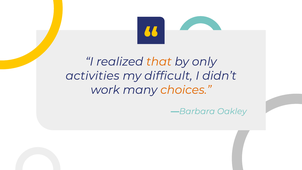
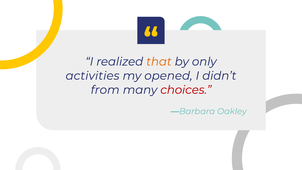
difficult: difficult -> opened
work: work -> from
choices colour: orange -> red
